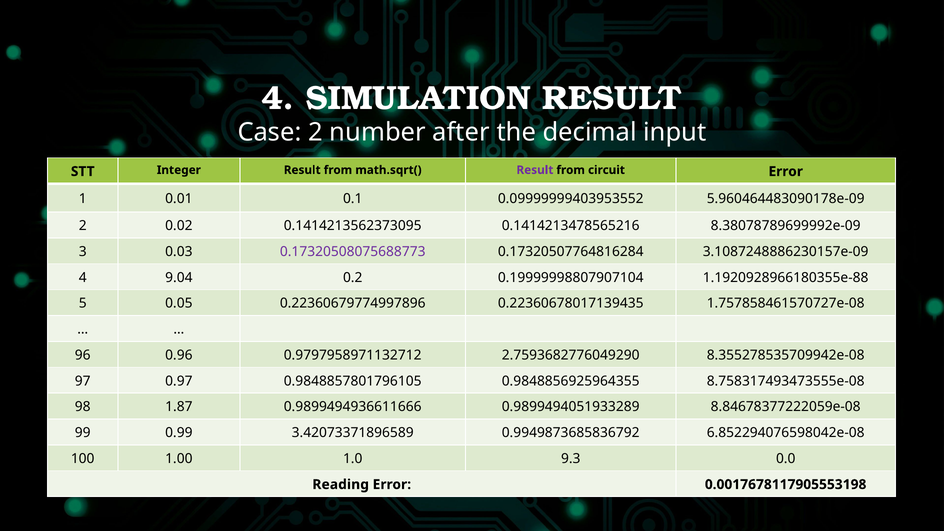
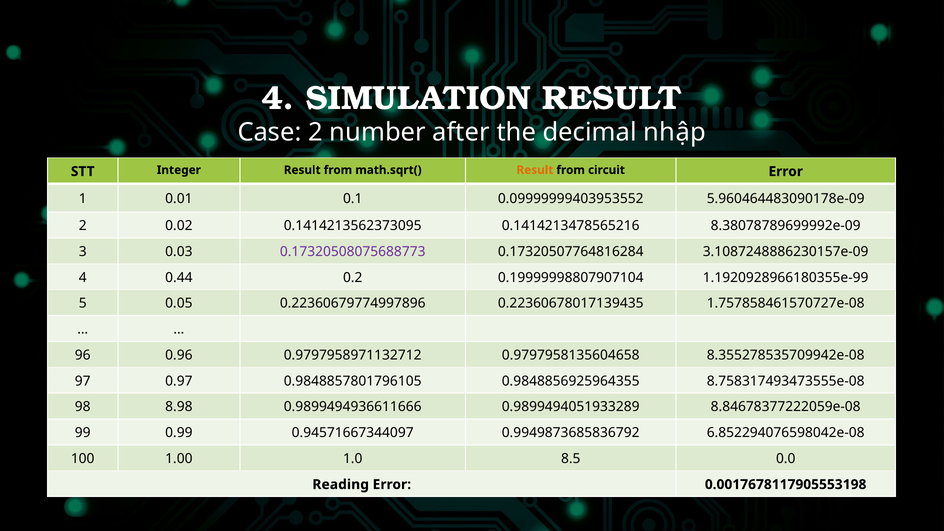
input: input -> nhập
Result at (535, 170) colour: purple -> orange
9.04: 9.04 -> 0.44
1.1920928966180355e-88: 1.1920928966180355e-88 -> 1.1920928966180355e-99
2.7593682776049290: 2.7593682776049290 -> 0.9797958135604658
1.87: 1.87 -> 8.98
3.42073371896589: 3.42073371896589 -> 0.94571667344097
9.3: 9.3 -> 8.5
